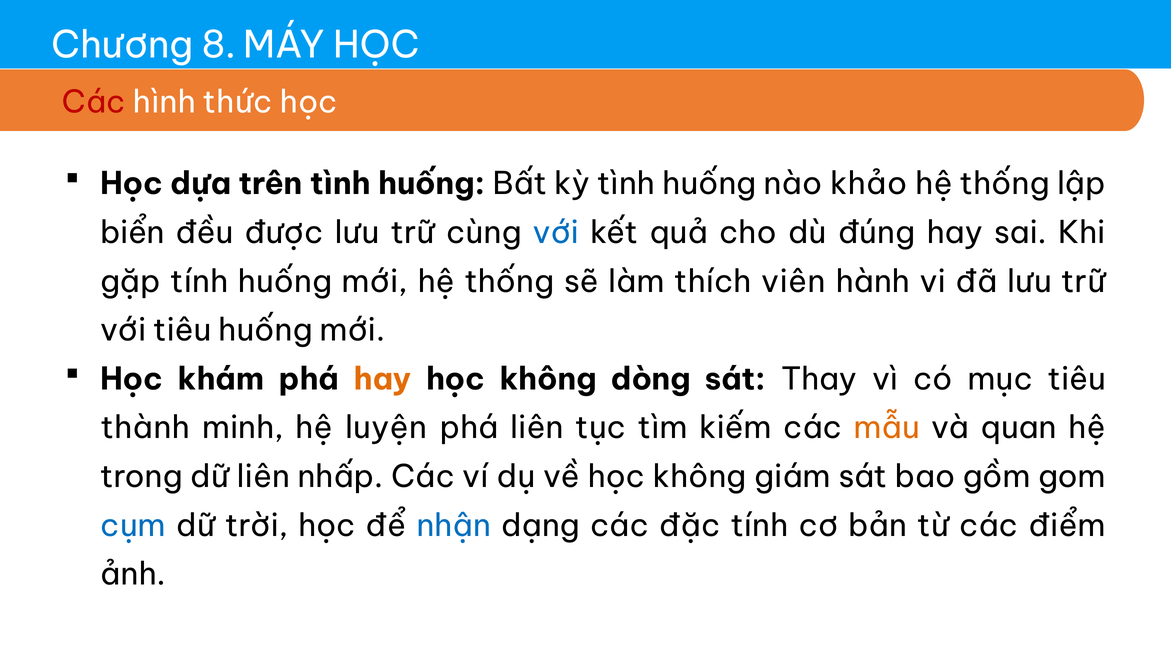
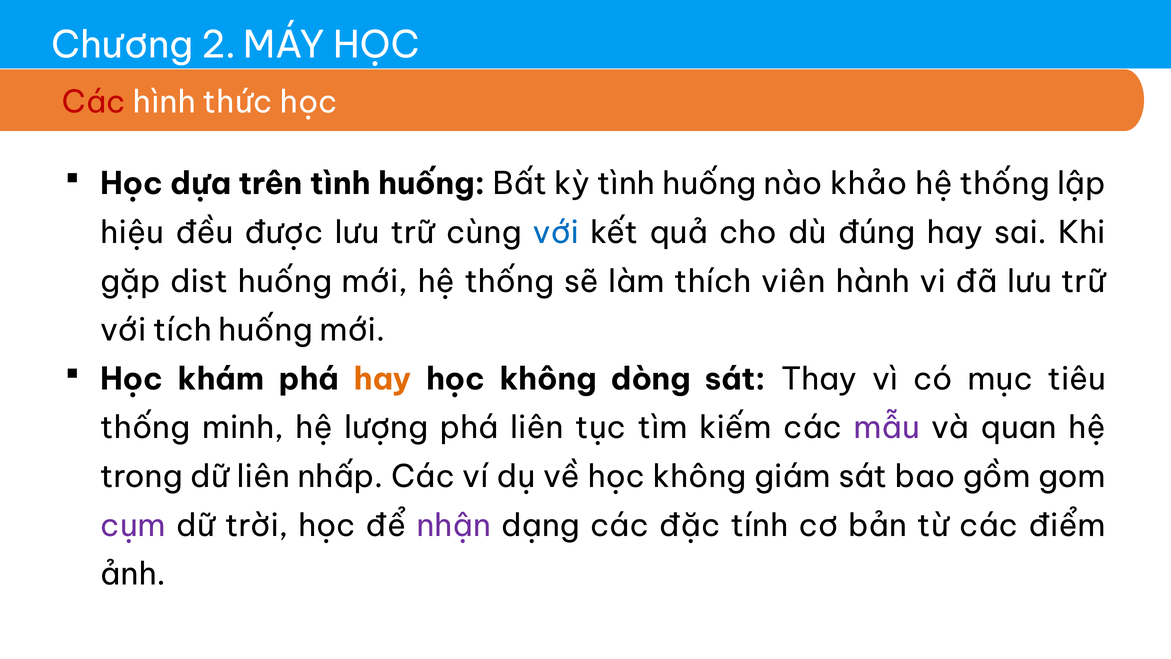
8: 8 -> 2
biển: biển -> hiệu
gặp tính: tính -> dist
với tiêu: tiêu -> tích
thành at (145, 428): thành -> thống
luyện: luyện -> lượng
mẫu colour: orange -> purple
cụm colour: blue -> purple
nhận colour: blue -> purple
